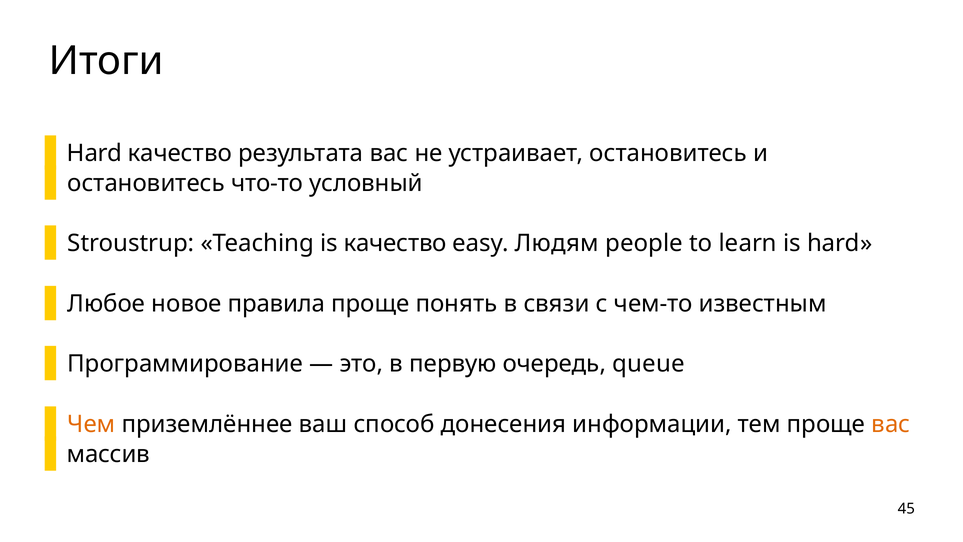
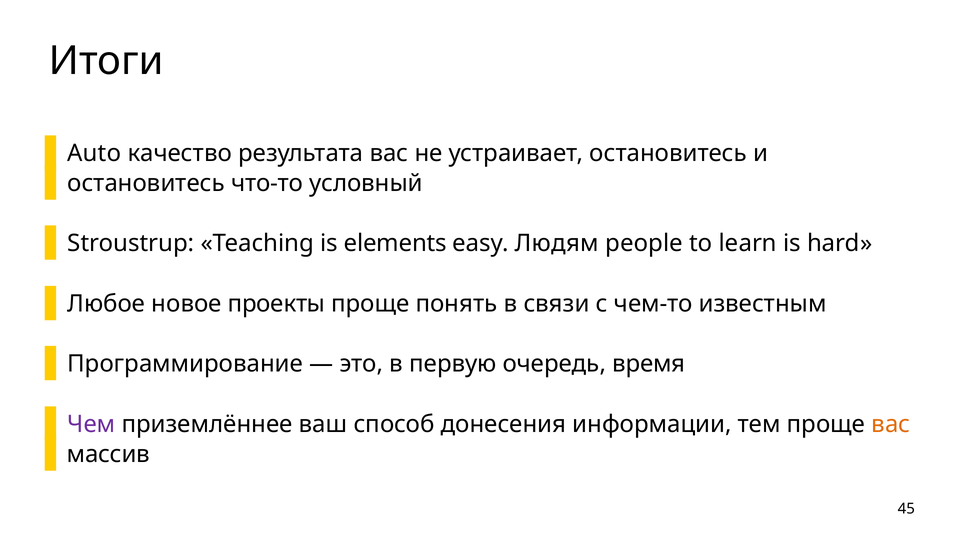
Hard at (95, 153): Hard -> Auto
is качество: качество -> elements
правила: правила -> проекты
queue: queue -> время
Чем colour: orange -> purple
